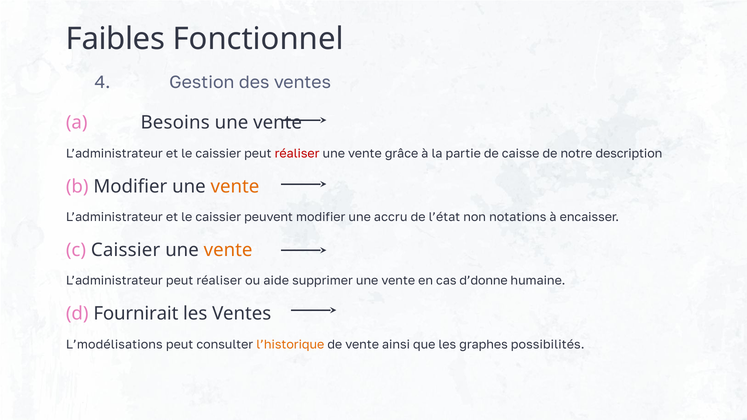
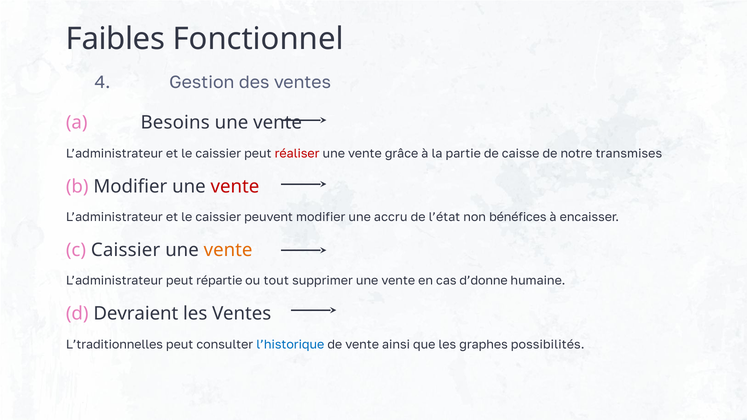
description: description -> transmises
vente at (235, 186) colour: orange -> red
notations: notations -> bénéfices
L’administrateur peut réaliser: réaliser -> répartie
aide: aide -> tout
Fournirait: Fournirait -> Devraient
L’modélisations: L’modélisations -> L’traditionnelles
l’historique colour: orange -> blue
